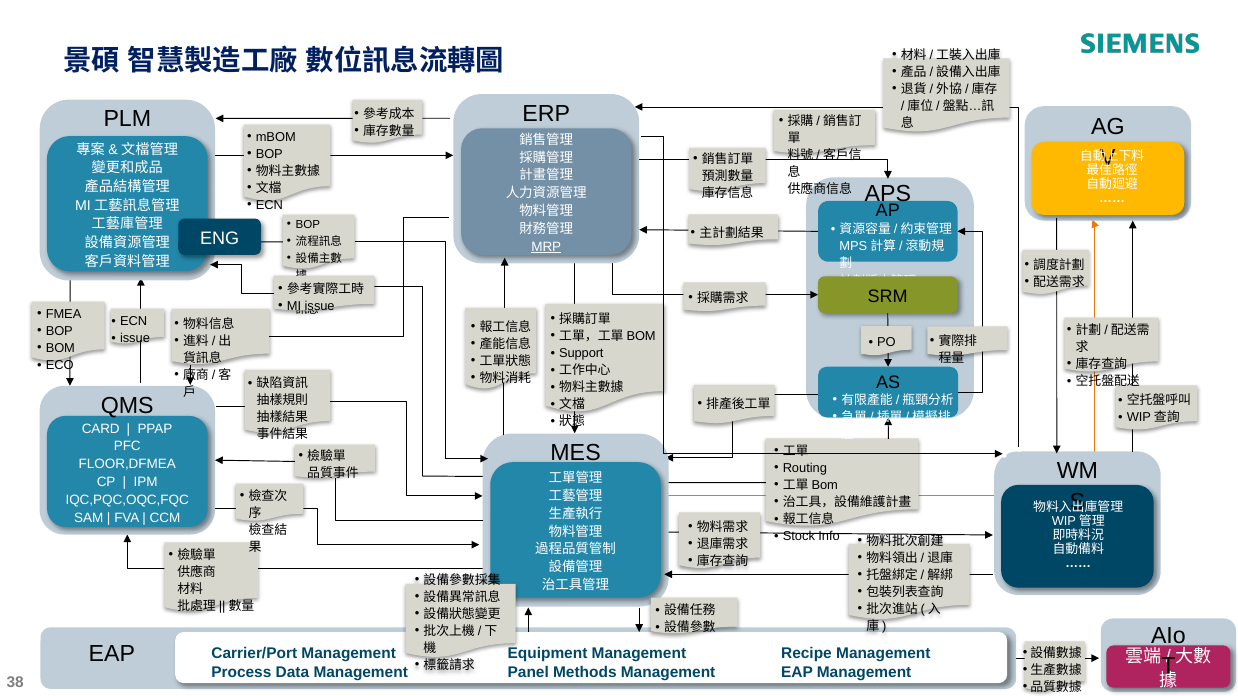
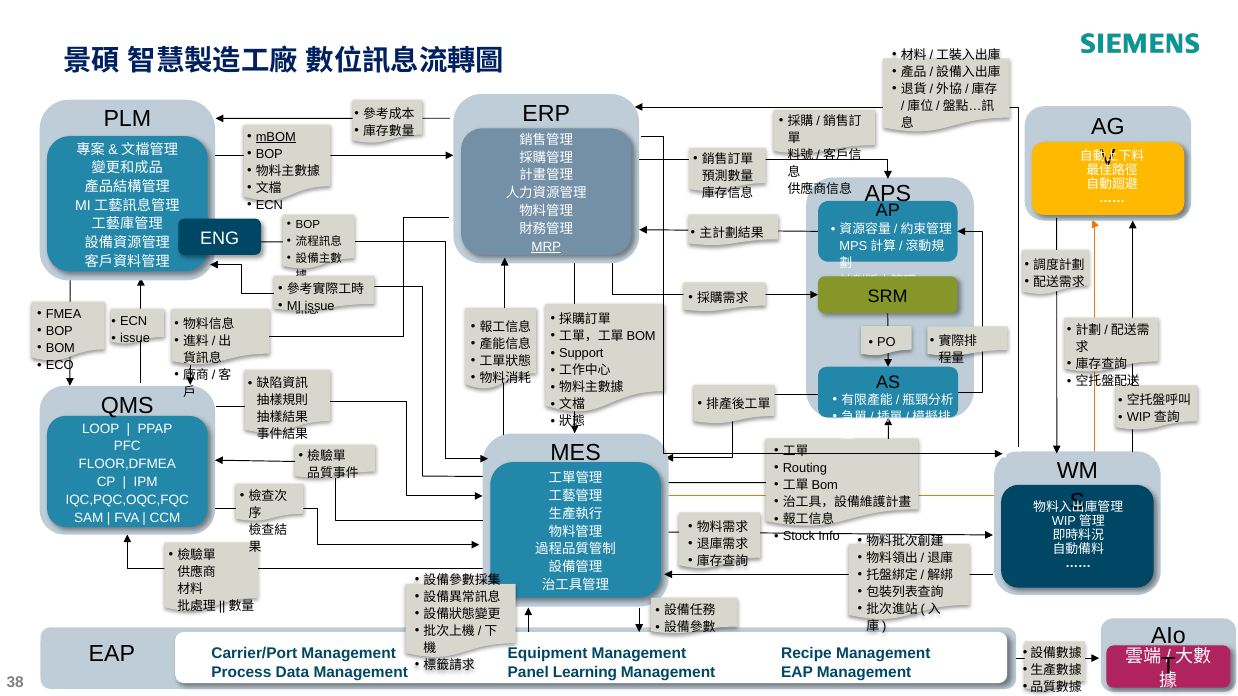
mBOM underline: none -> present
CARD: CARD -> LOOP
Methods: Methods -> Learning
